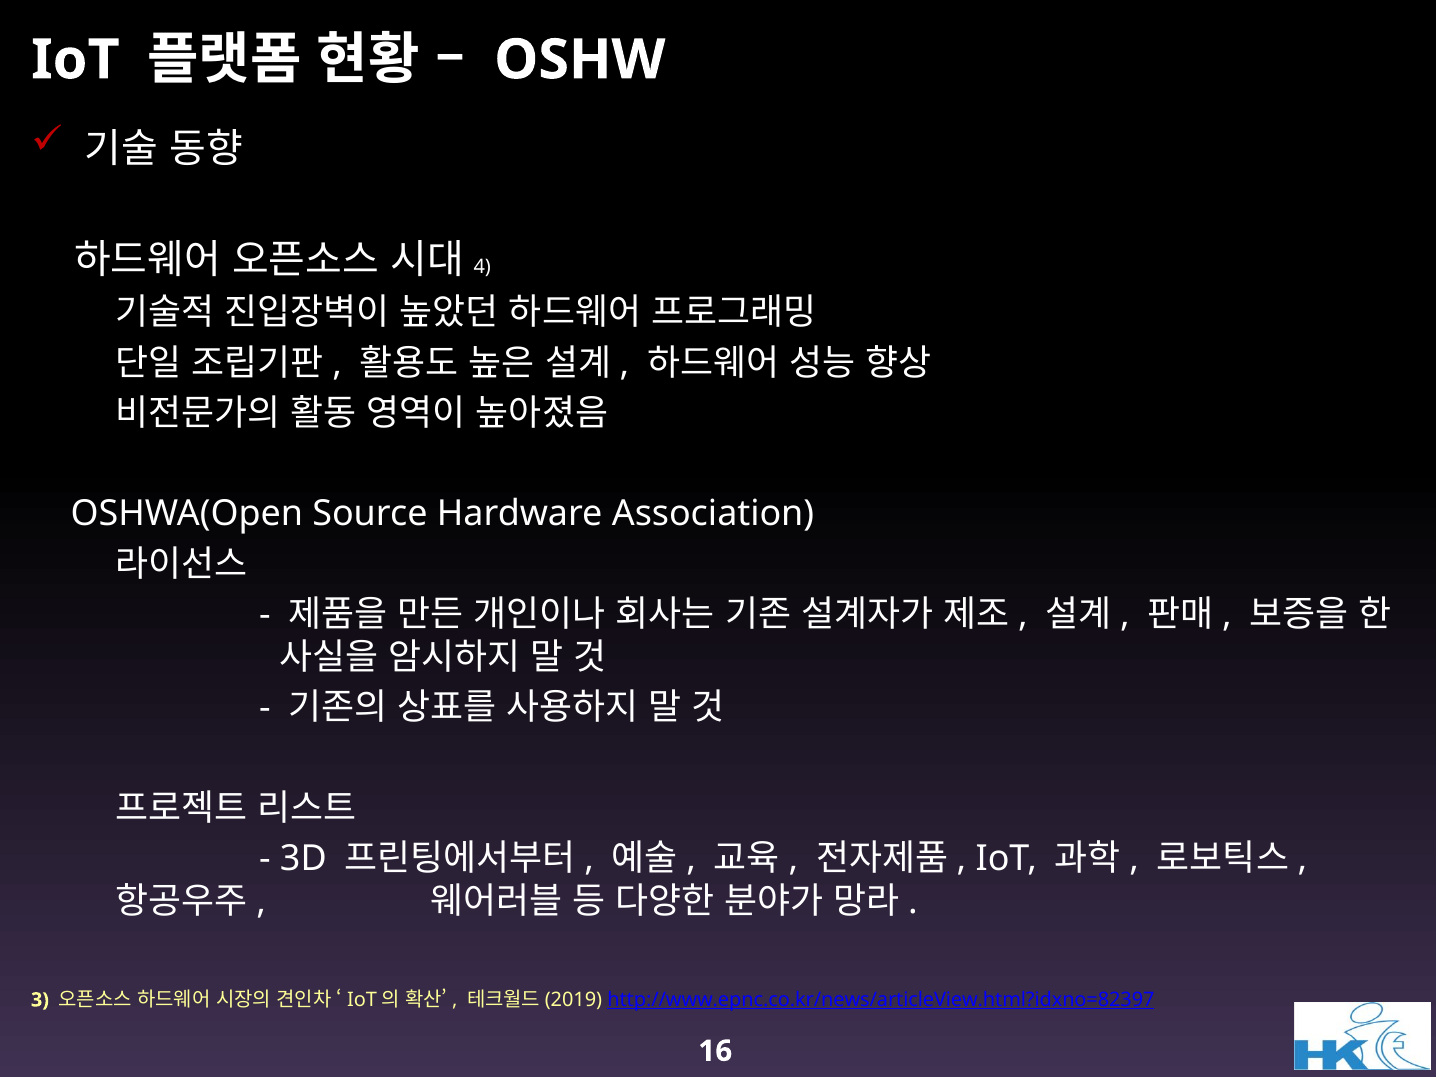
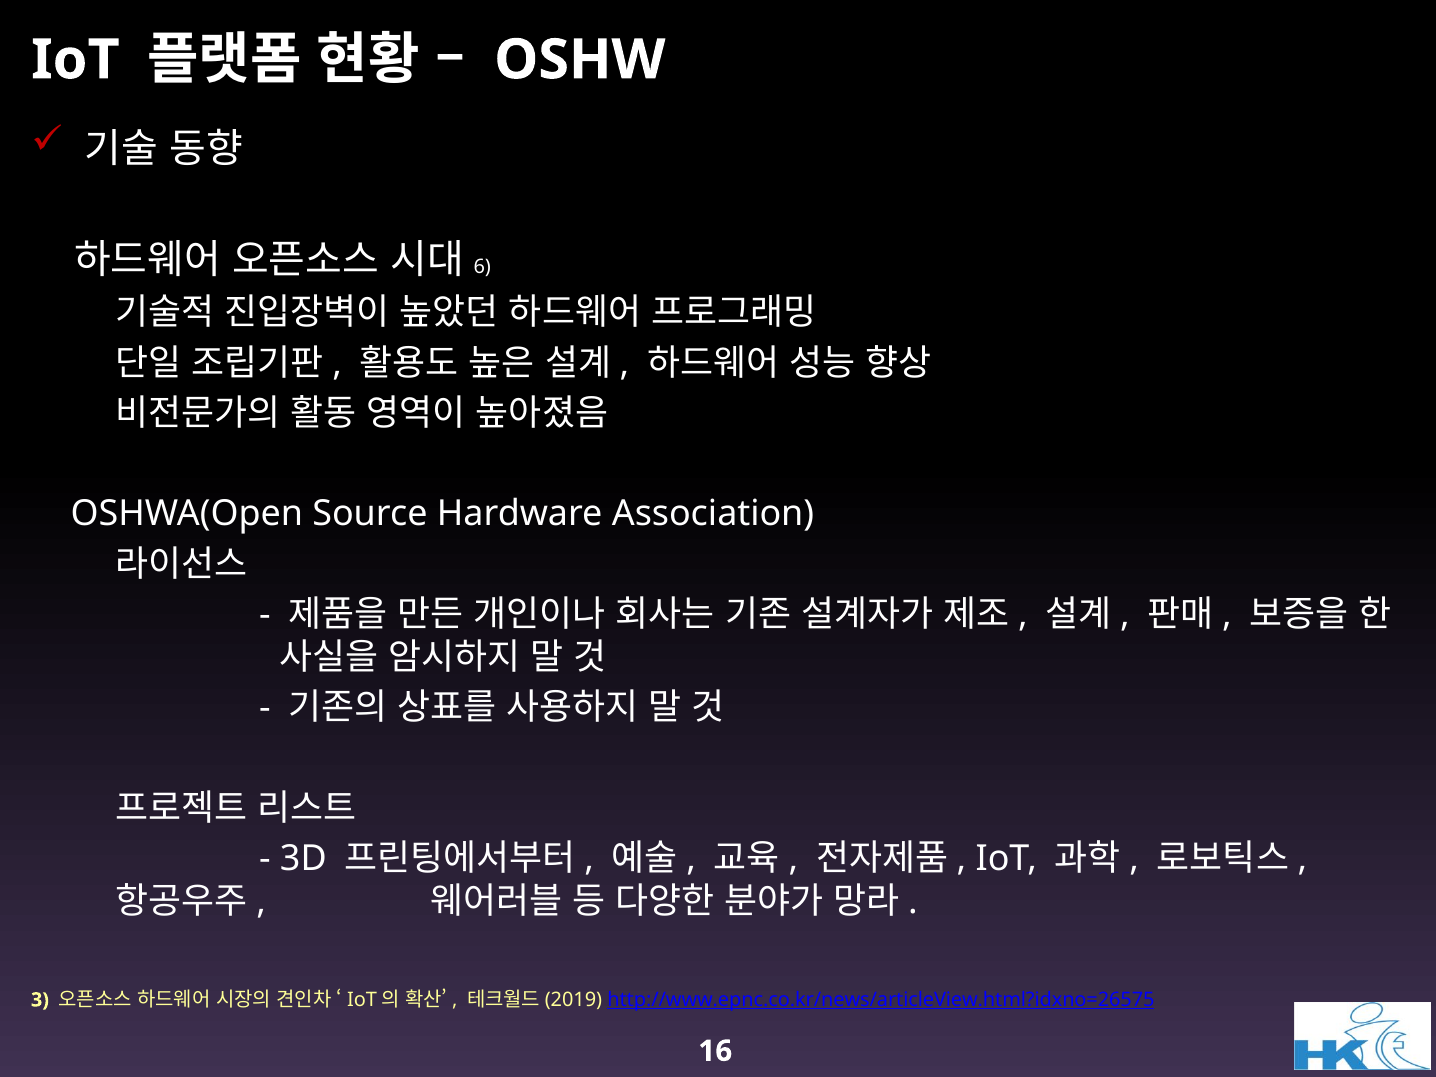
4: 4 -> 6
http://www.epnc.co.kr/news/articleView.html?idxno=82397: http://www.epnc.co.kr/news/articleView.html?idxno=82397 -> http://www.epnc.co.kr/news/articleView.html?idxno=26575
